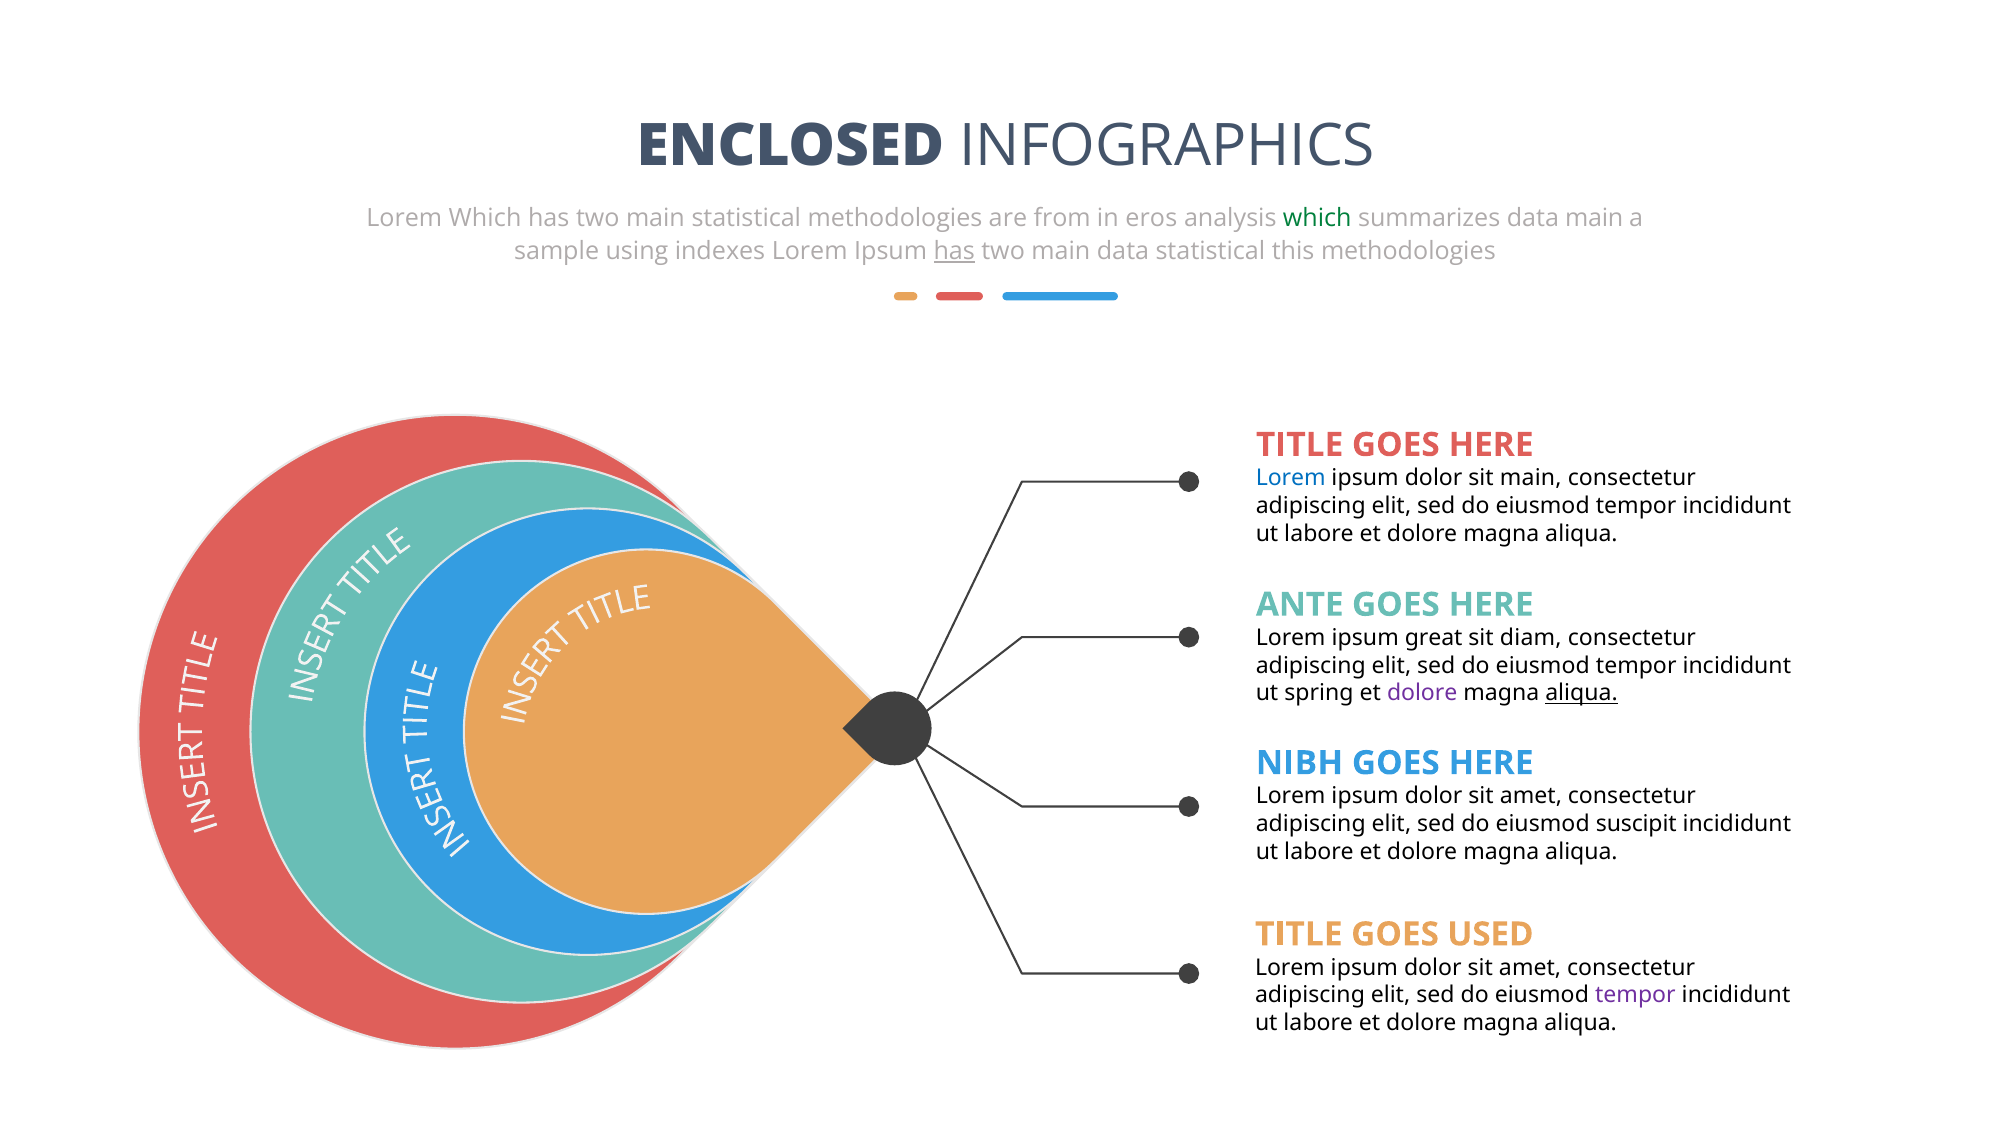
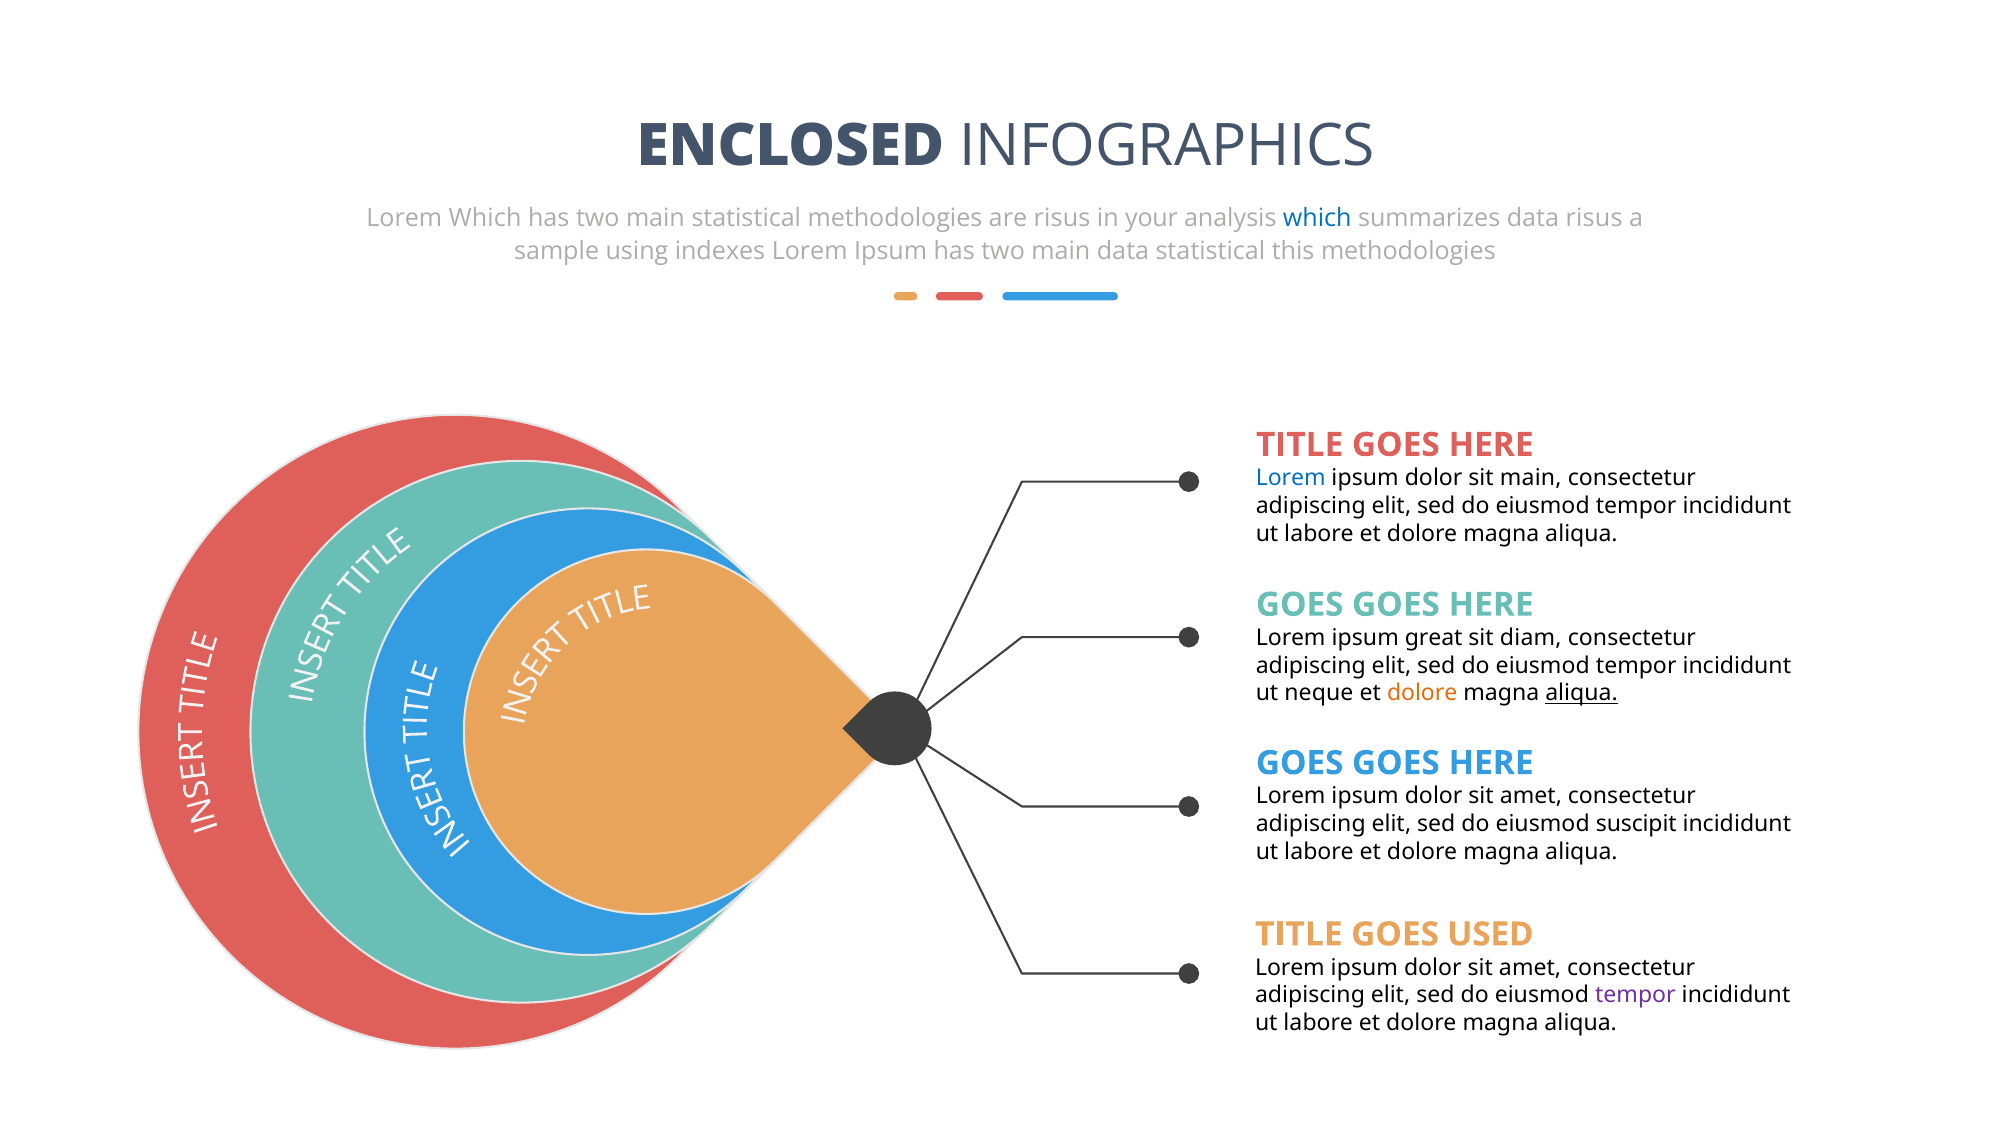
are from: from -> risus
eros: eros -> your
which at (1317, 218) colour: green -> blue
data main: main -> risus
has at (954, 251) underline: present -> none
ANTE at (1300, 605): ANTE -> GOES
spring: spring -> neque
dolore at (1422, 693) colour: purple -> orange
NIBH at (1299, 763): NIBH -> GOES
